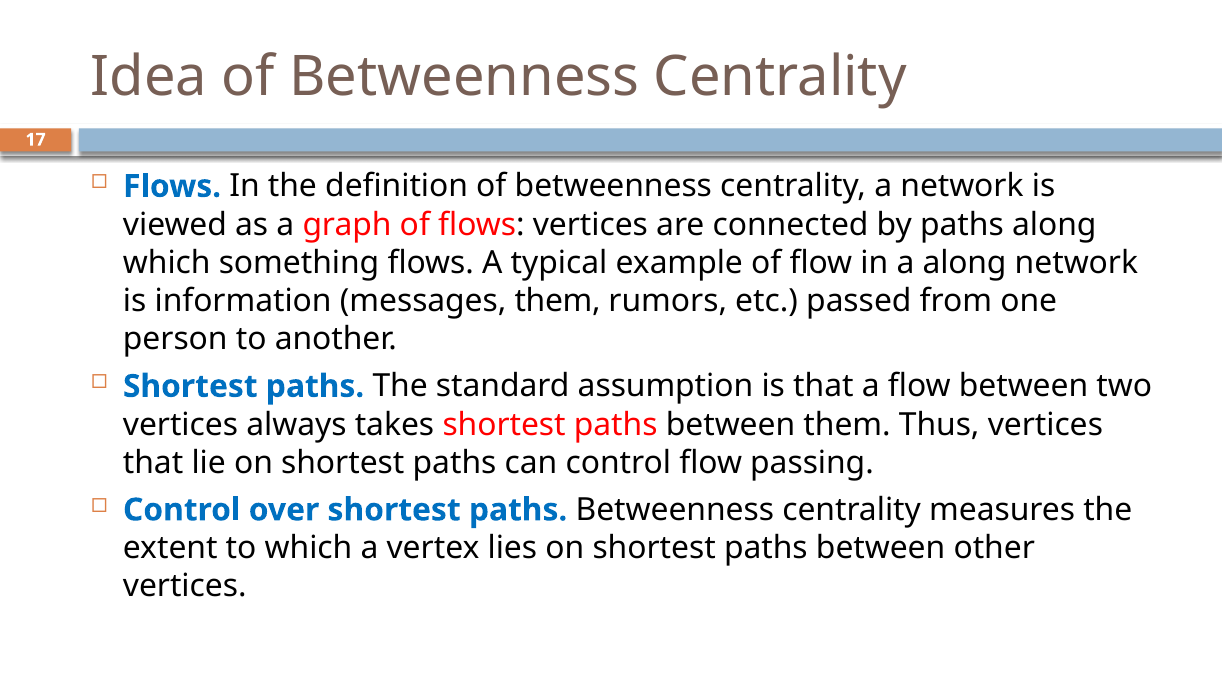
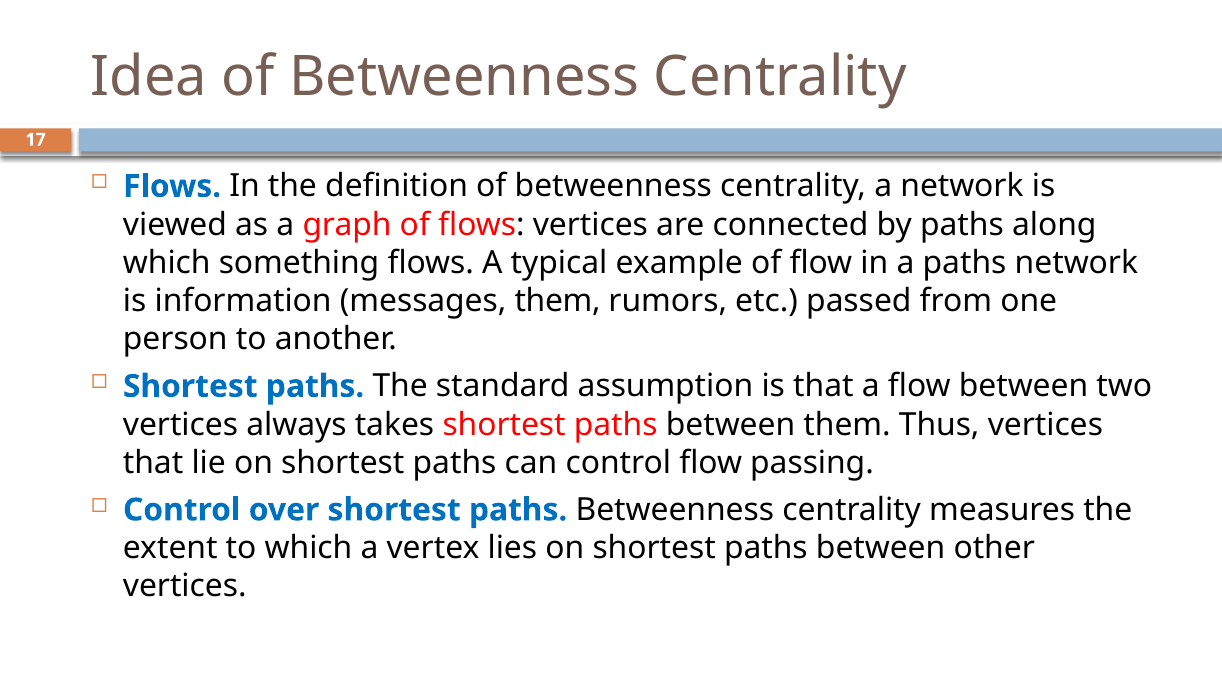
a along: along -> paths
